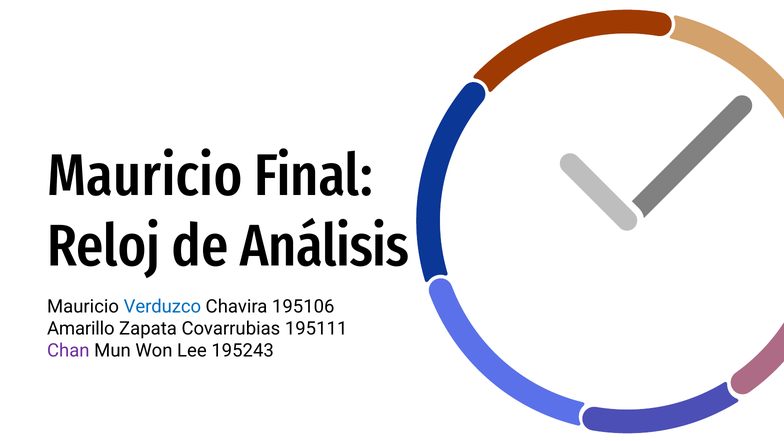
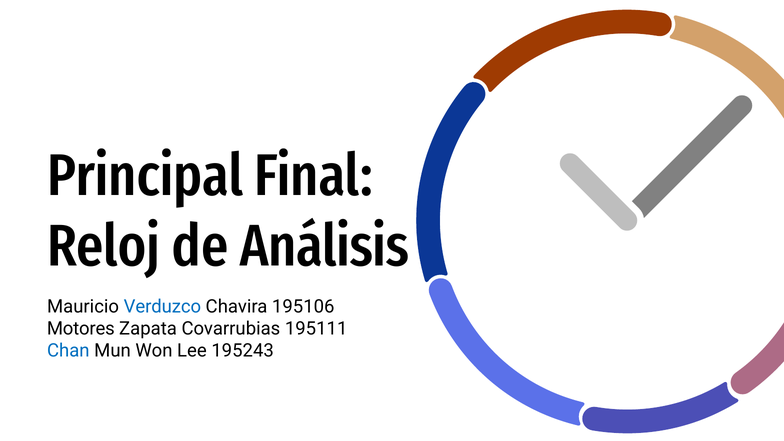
Mauricio at (145, 176): Mauricio -> Principal
Amarillo: Amarillo -> Motores
Chan colour: purple -> blue
